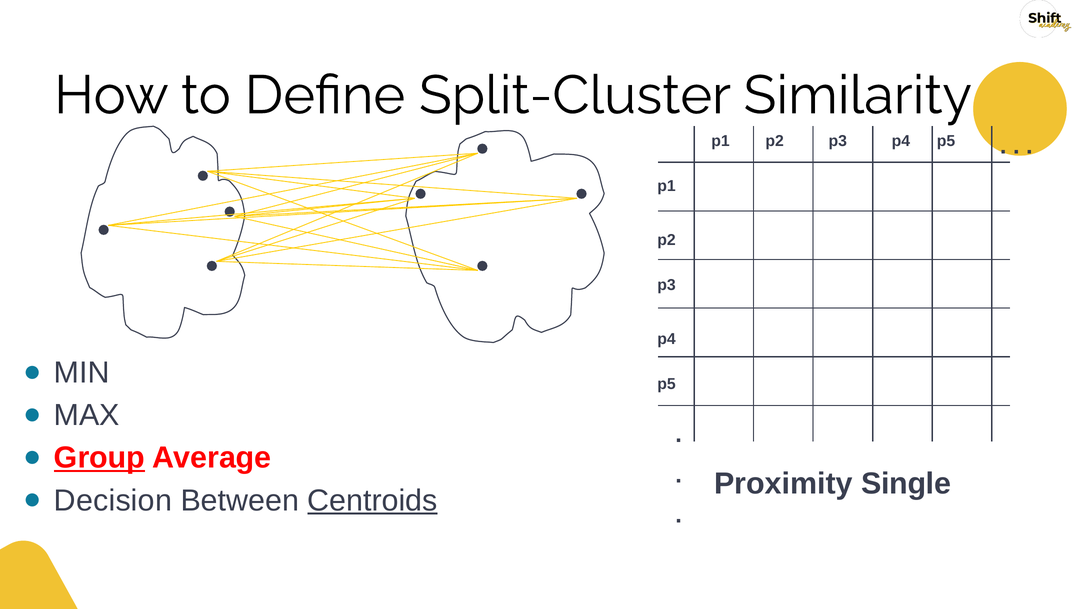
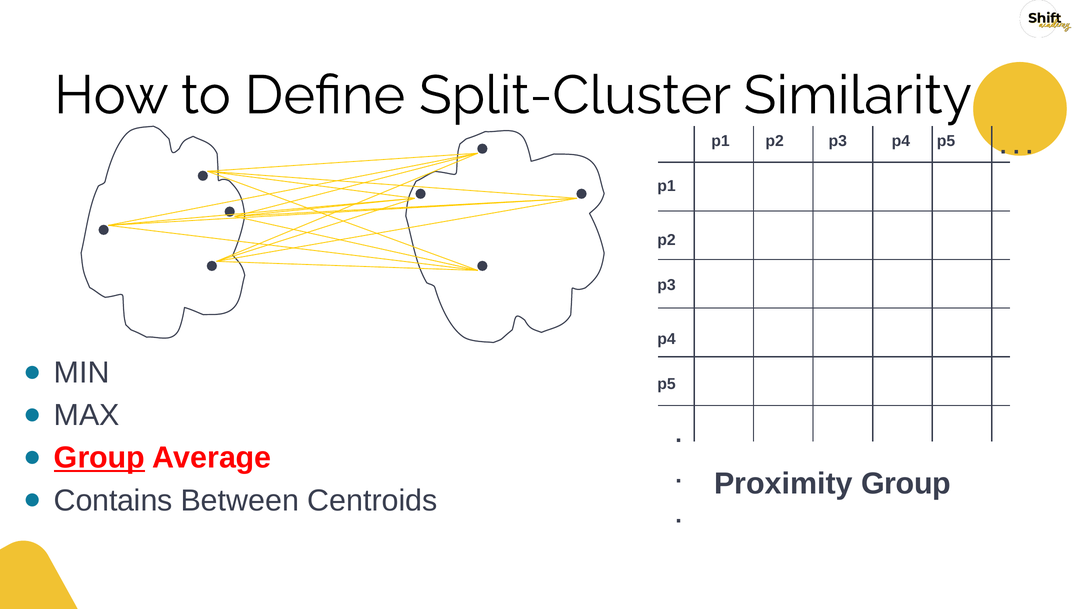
Proximity Single: Single -> Group
Decision: Decision -> Contains
Centroids underline: present -> none
